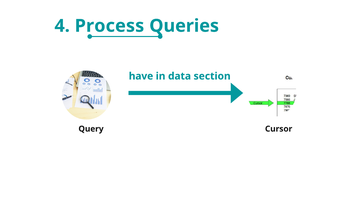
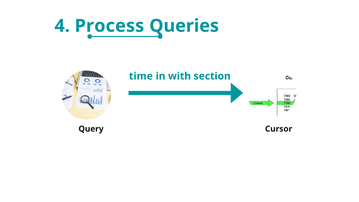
have: have -> time
data: data -> with
